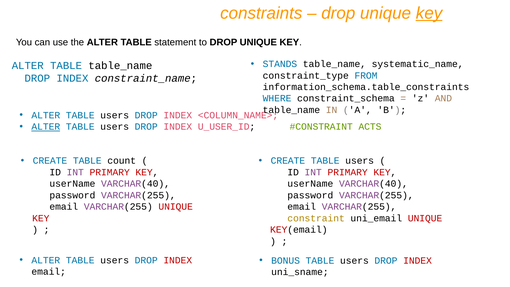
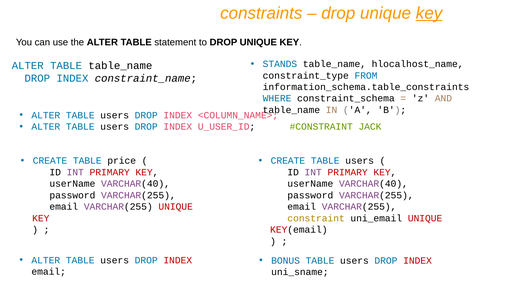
systematic_name: systematic_name -> hlocalhost_name
ALTER at (46, 127) underline: present -> none
ACTS: ACTS -> JACK
count: count -> price
